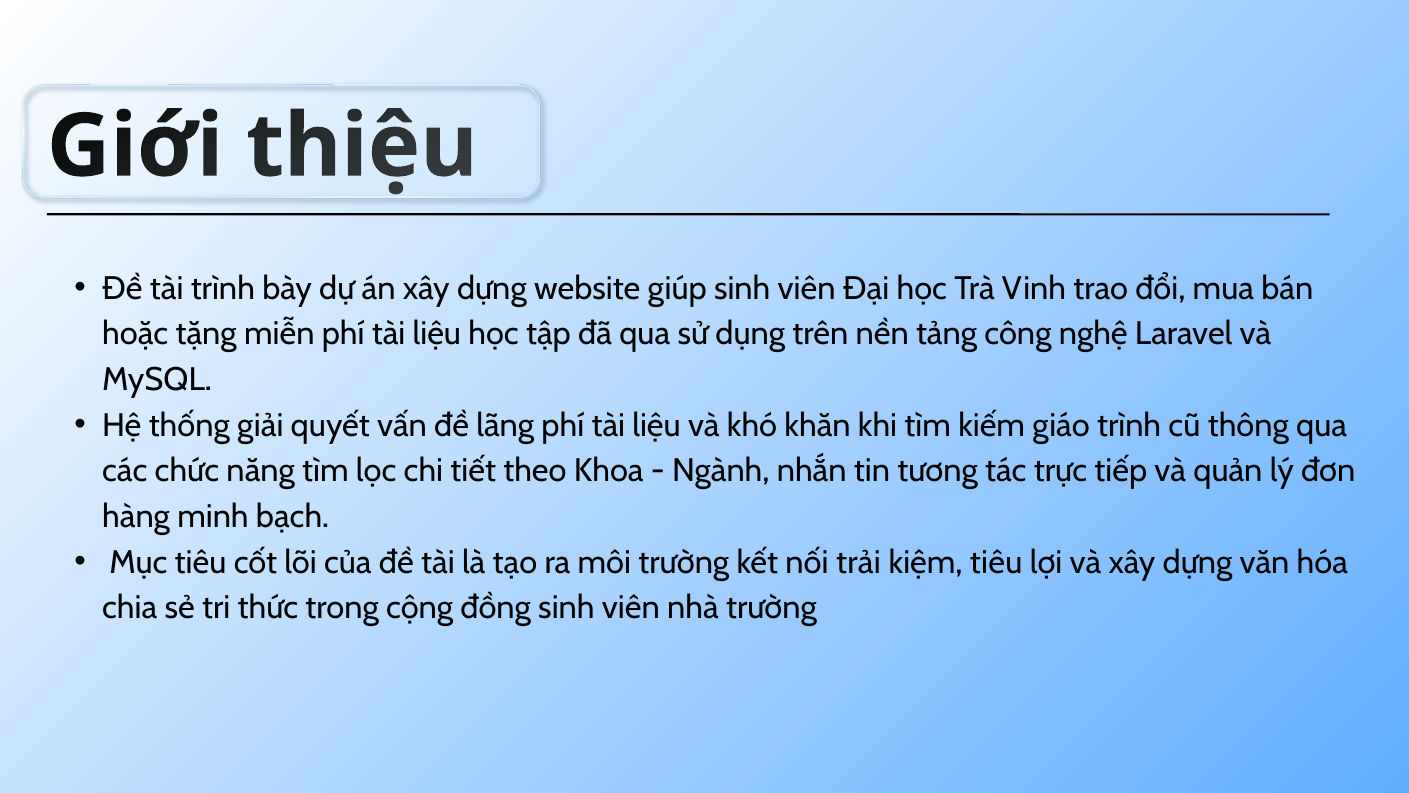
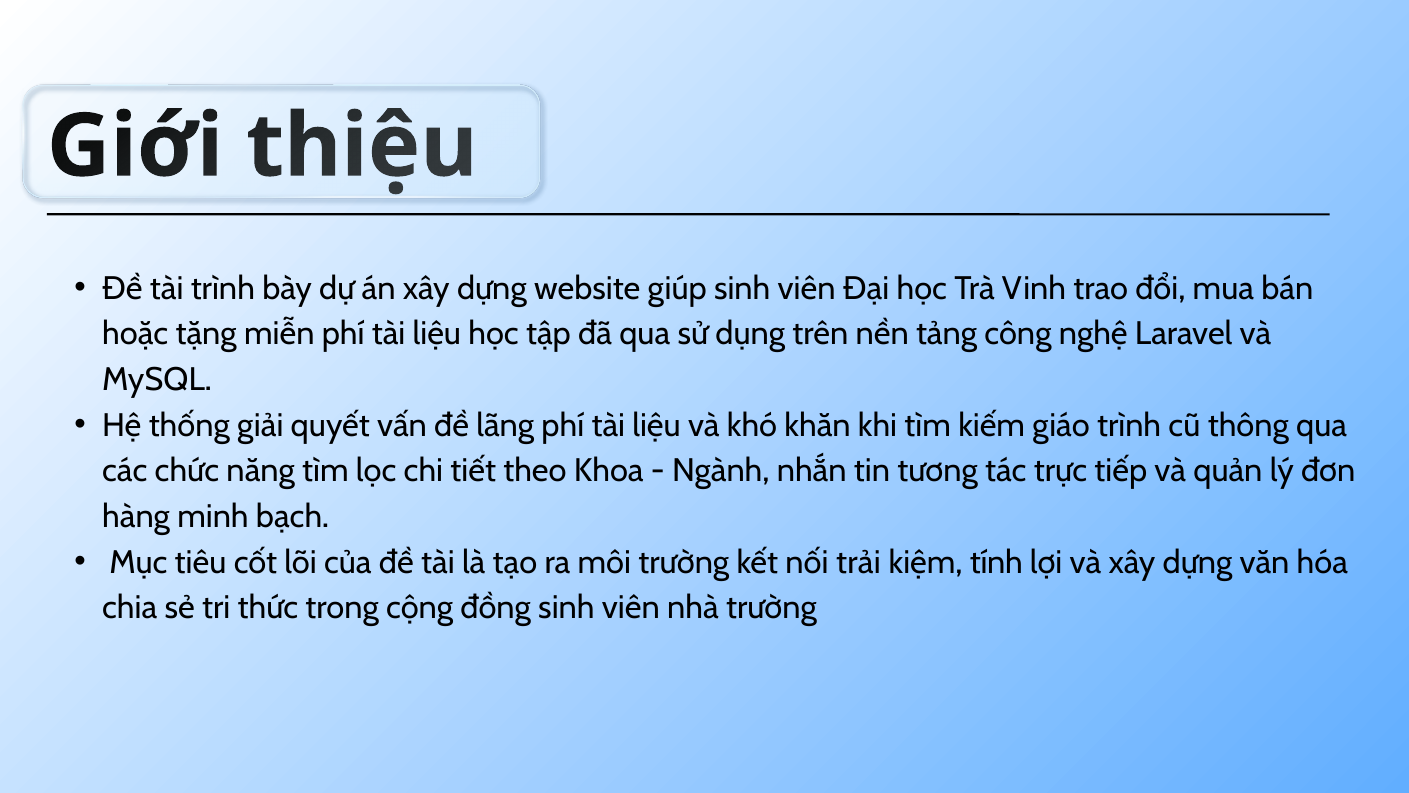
kiệm tiêu: tiêu -> tính
